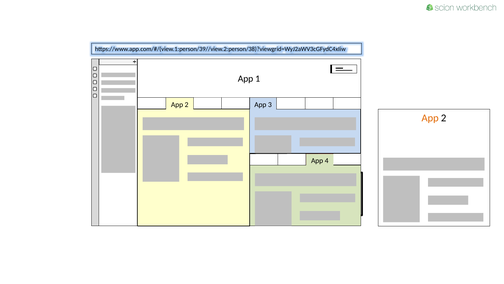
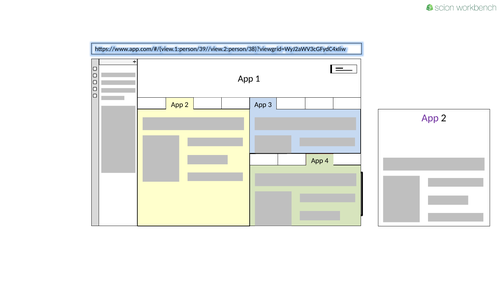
App at (430, 118) colour: orange -> purple
